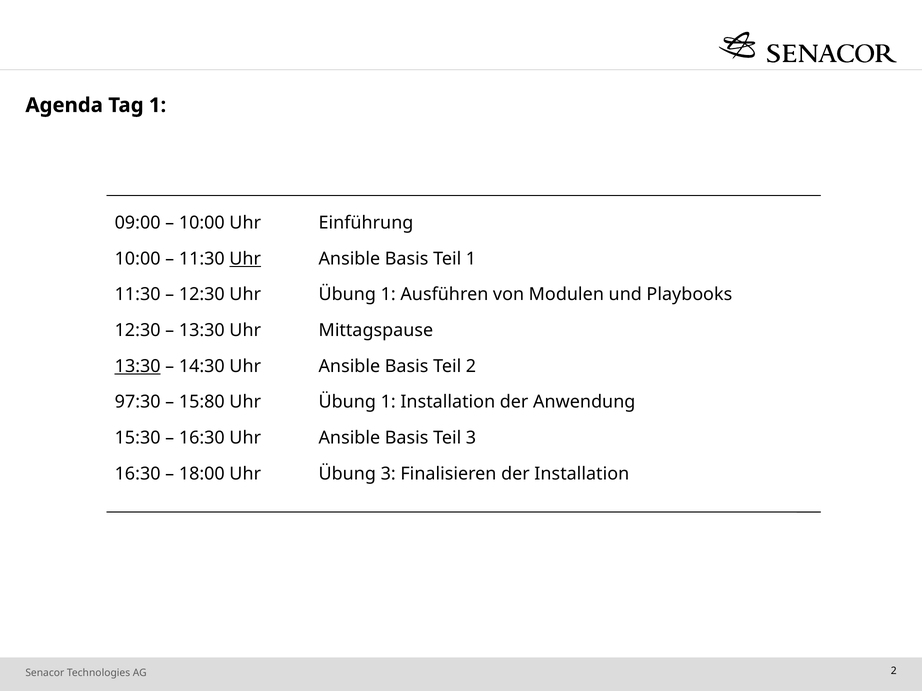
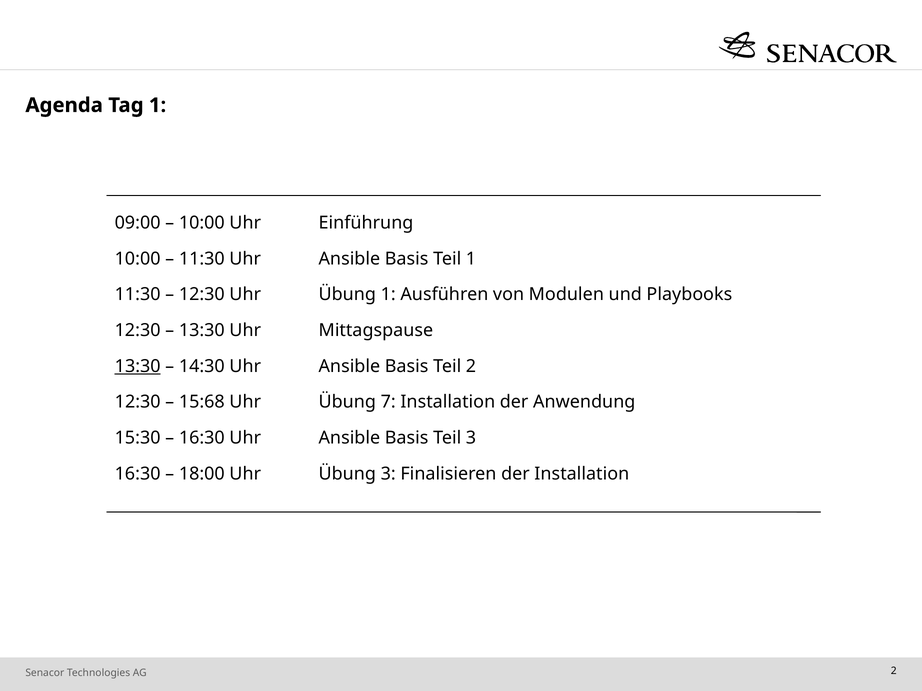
Uhr at (245, 259) underline: present -> none
97:30 at (138, 402): 97:30 -> 12:30
15:80: 15:80 -> 15:68
1 at (388, 402): 1 -> 7
